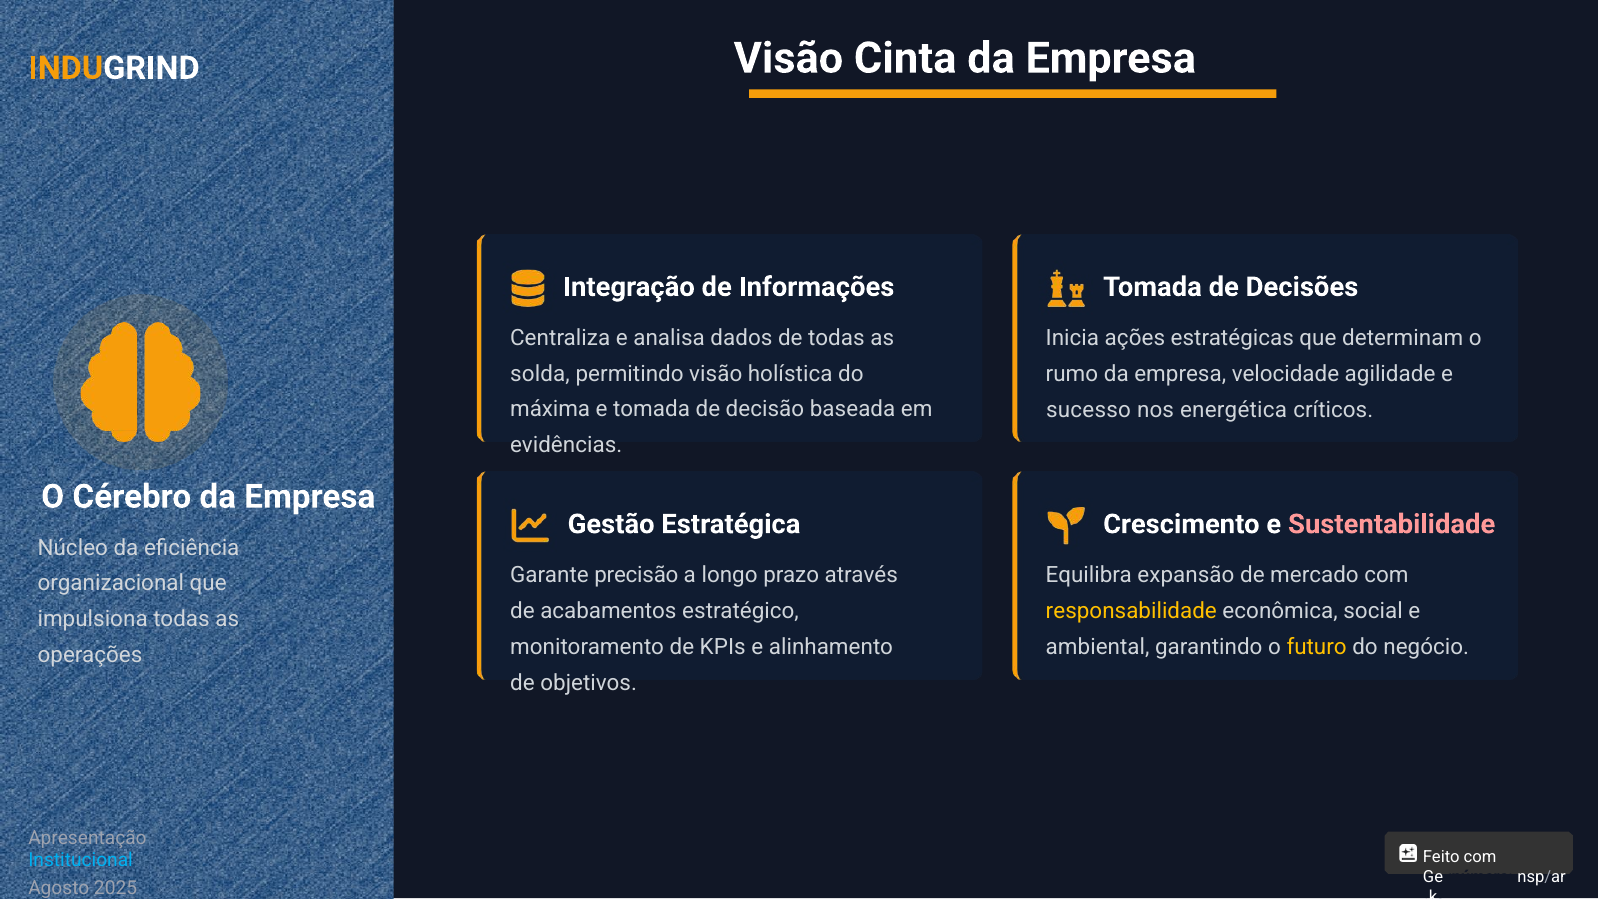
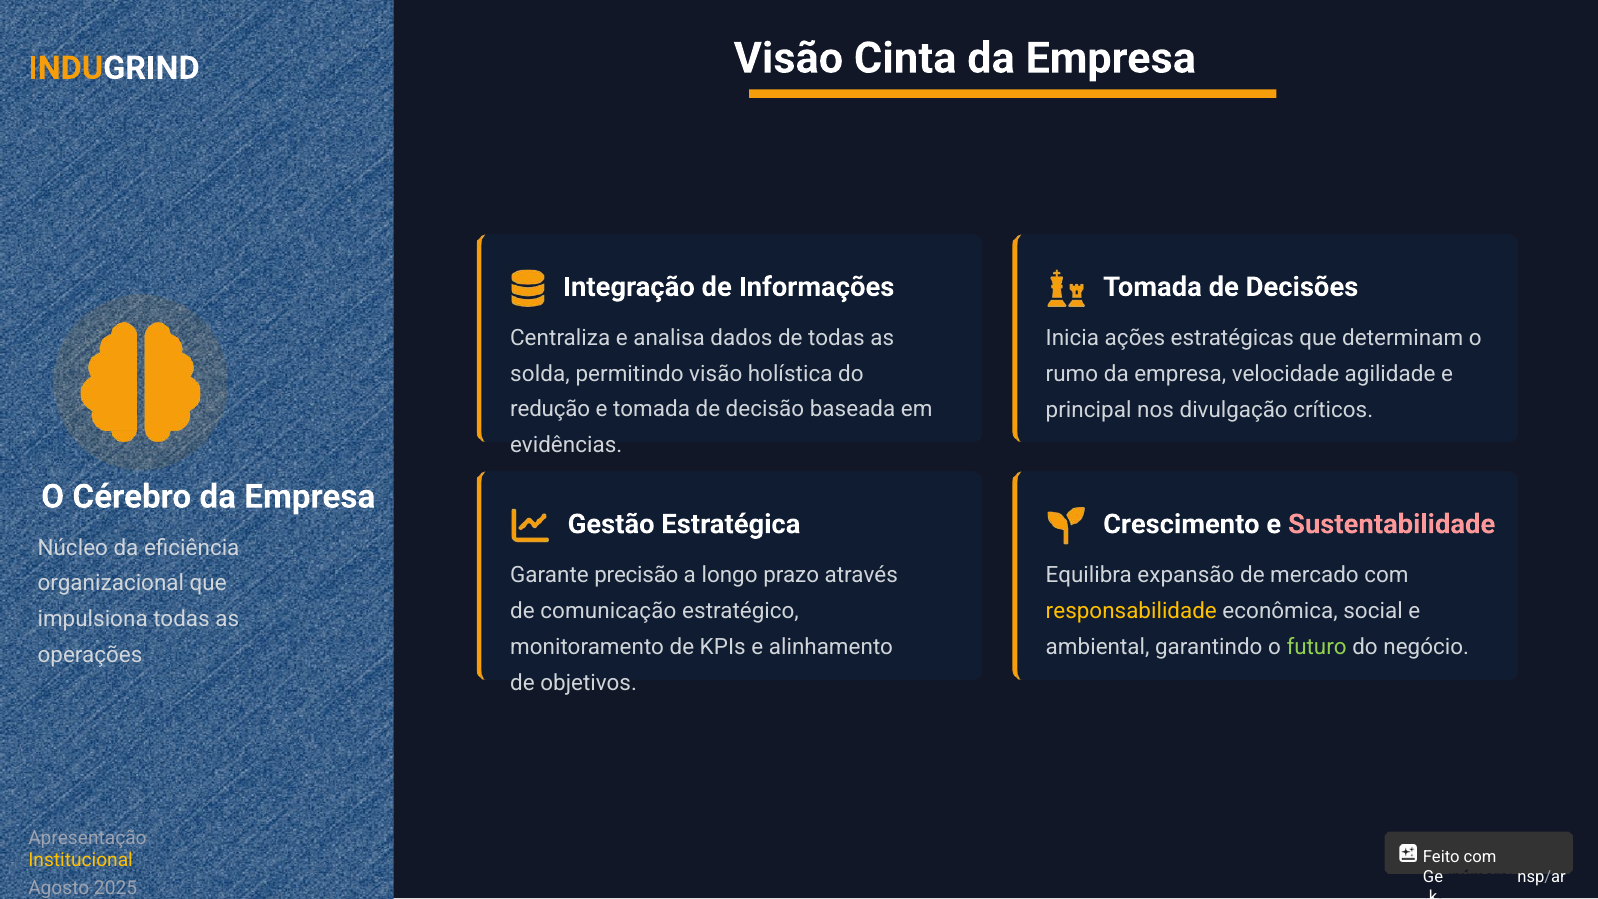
máxima: máxima -> redução
sucesso: sucesso -> principal
energética: energética -> divulgação
acabamentos: acabamentos -> comunicação
futuro colour: yellow -> light green
Institucional colour: light blue -> yellow
